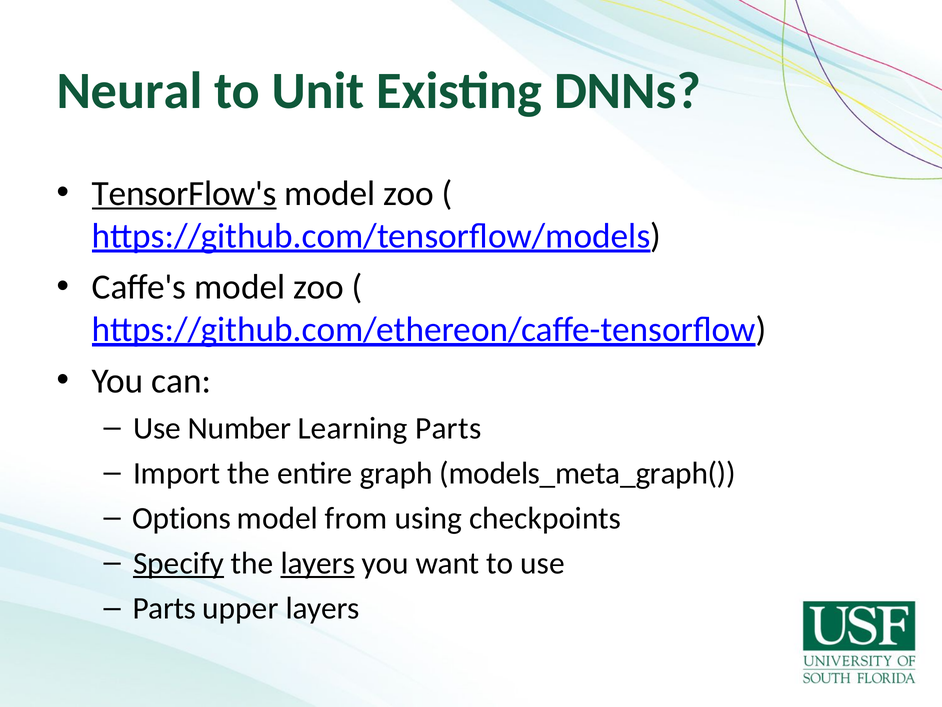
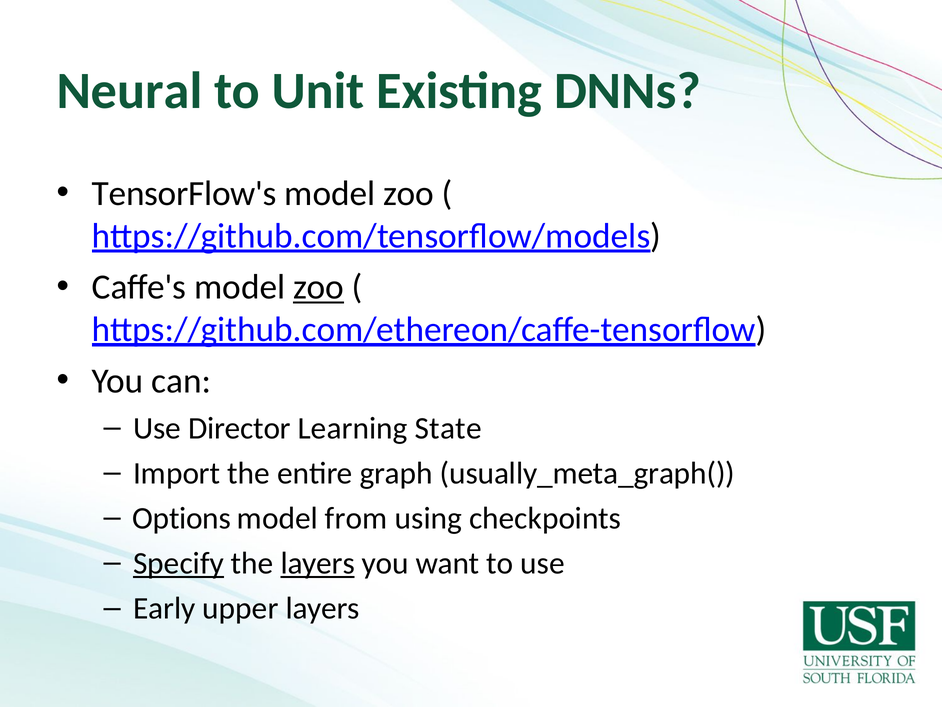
TensorFlow's underline: present -> none
zoo at (319, 287) underline: none -> present
Number: Number -> Director
Learning Parts: Parts -> State
models_meta_graph(: models_meta_graph( -> usually_meta_graph(
Parts at (164, 608): Parts -> Early
